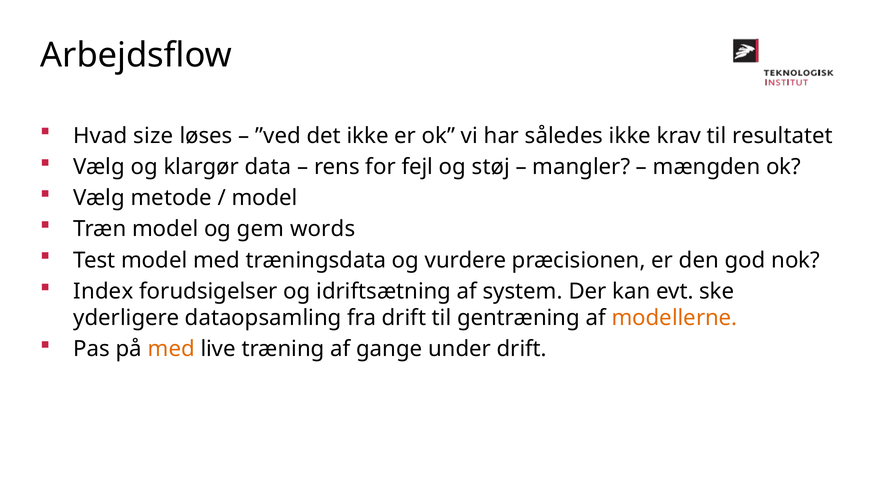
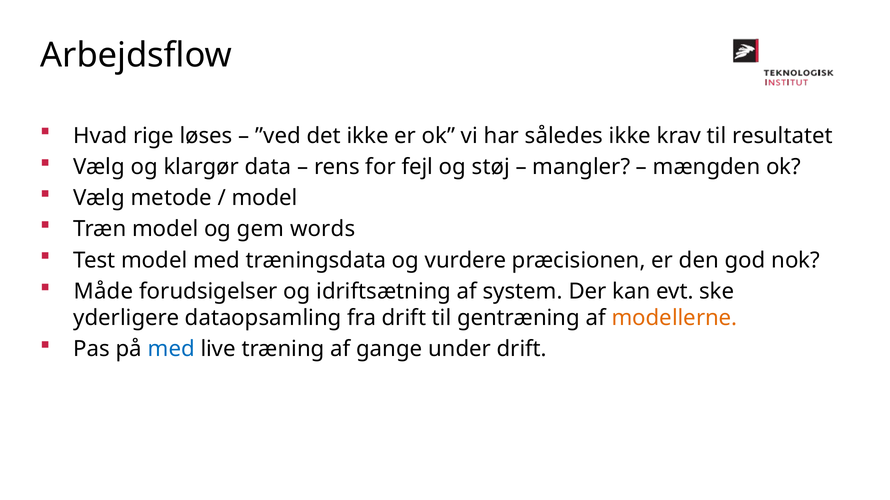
size: size -> rige
Index: Index -> Måde
med at (171, 350) colour: orange -> blue
